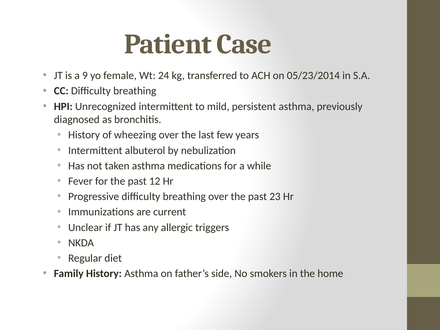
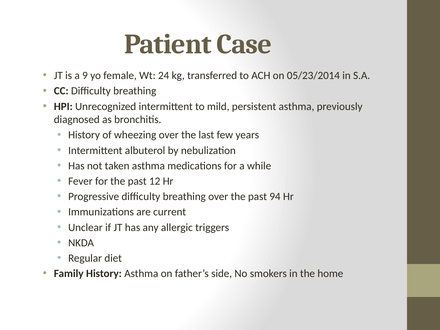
23: 23 -> 94
